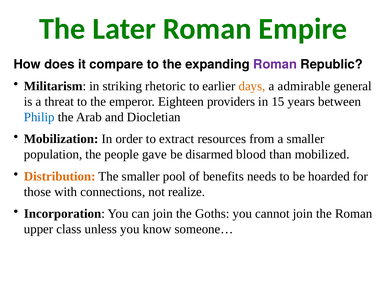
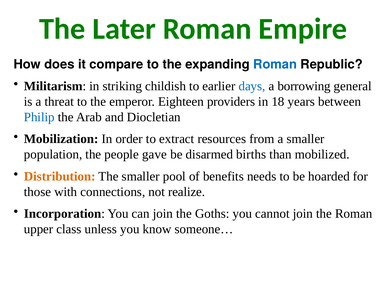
Roman at (275, 64) colour: purple -> blue
rhetoric: rhetoric -> childish
days colour: orange -> blue
admirable: admirable -> borrowing
15: 15 -> 18
blood: blood -> births
